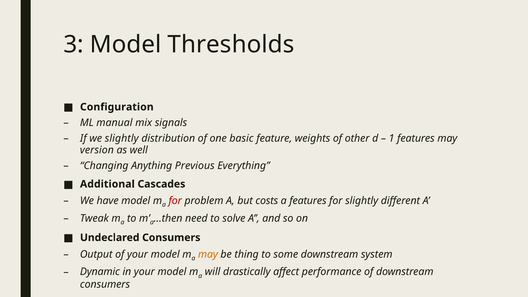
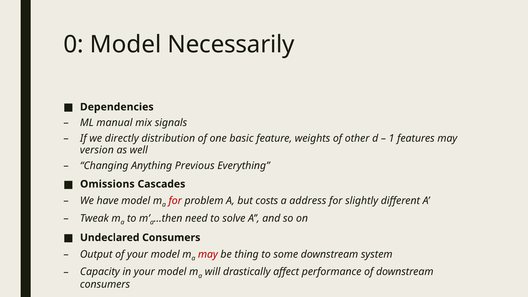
3: 3 -> 0
Thresholds: Thresholds -> Necessarily
Configuration: Configuration -> Dependencies
we slightly: slightly -> directly
Additional: Additional -> Omissions
a features: features -> address
may at (208, 254) colour: orange -> red
Dynamic: Dynamic -> Capacity
